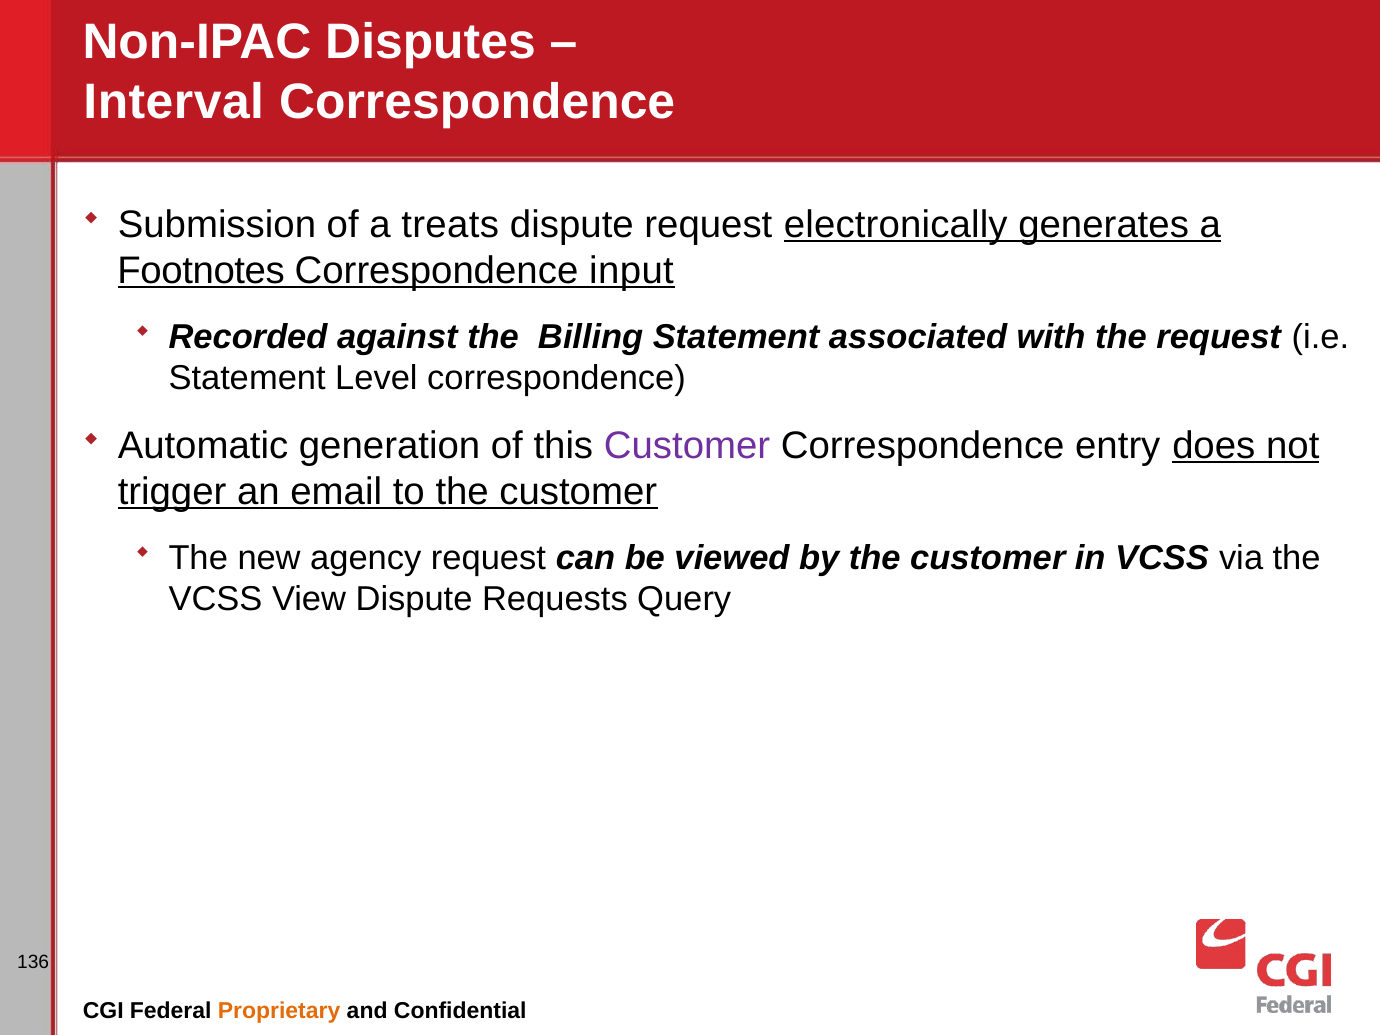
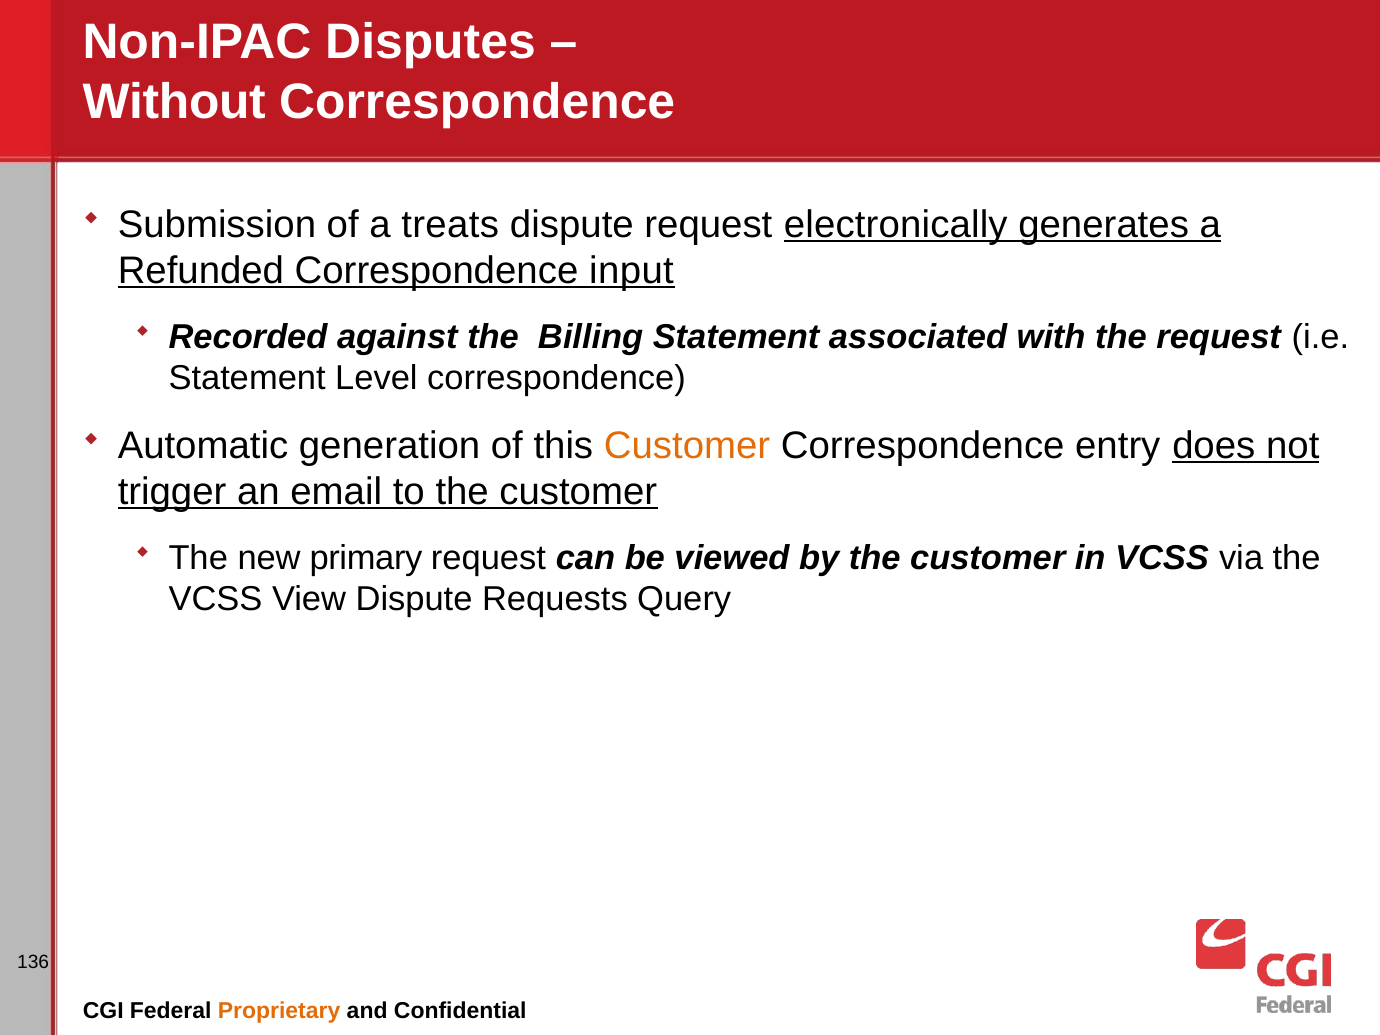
Interval: Interval -> Without
Footnotes: Footnotes -> Refunded
Customer at (687, 445) colour: purple -> orange
agency: agency -> primary
